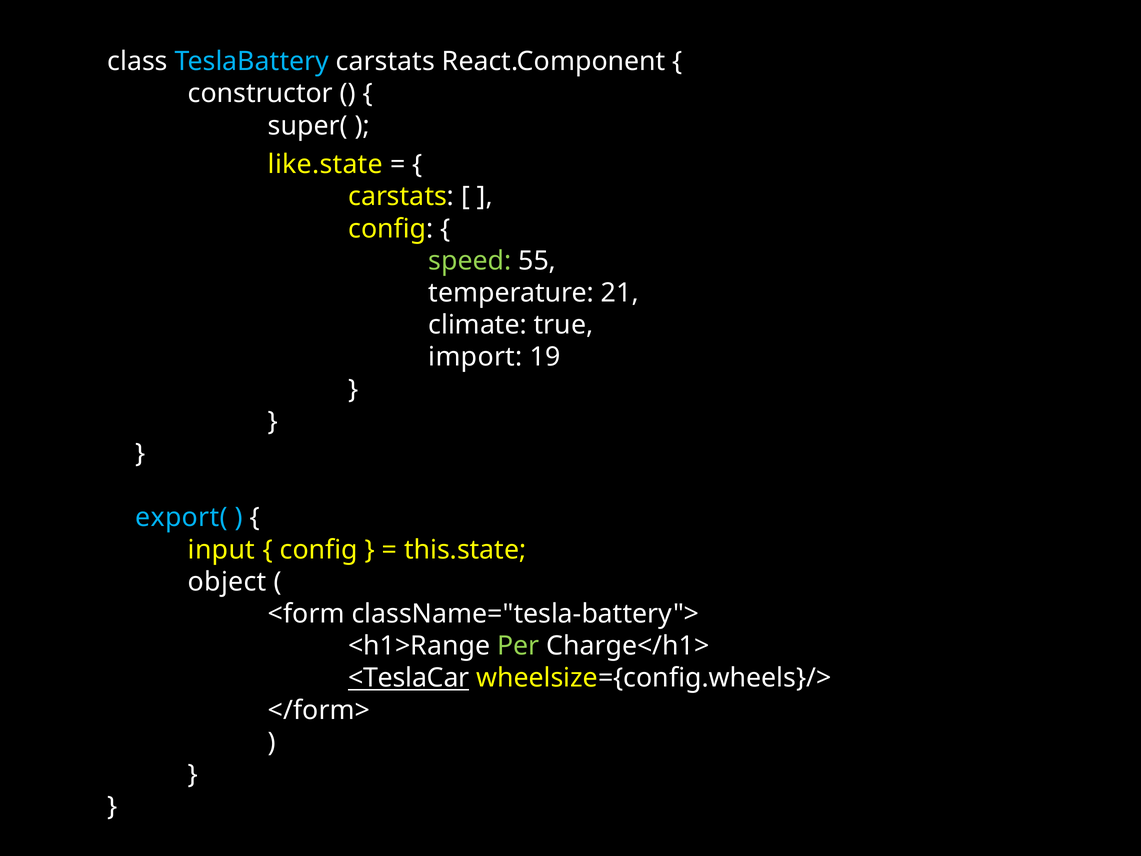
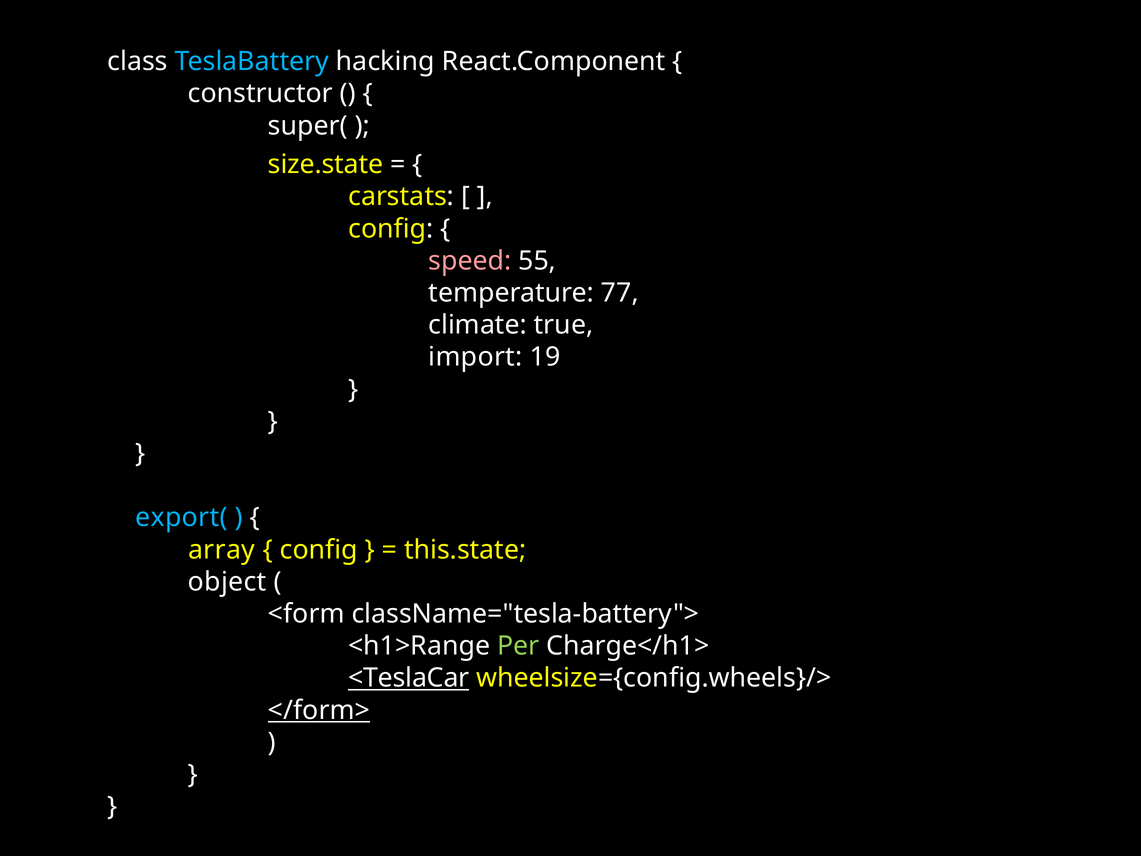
TeslaBattery carstats: carstats -> hacking
like.state: like.state -> size.state
speed colour: light green -> pink
21: 21 -> 77
input: input -> array
</form> underline: none -> present
